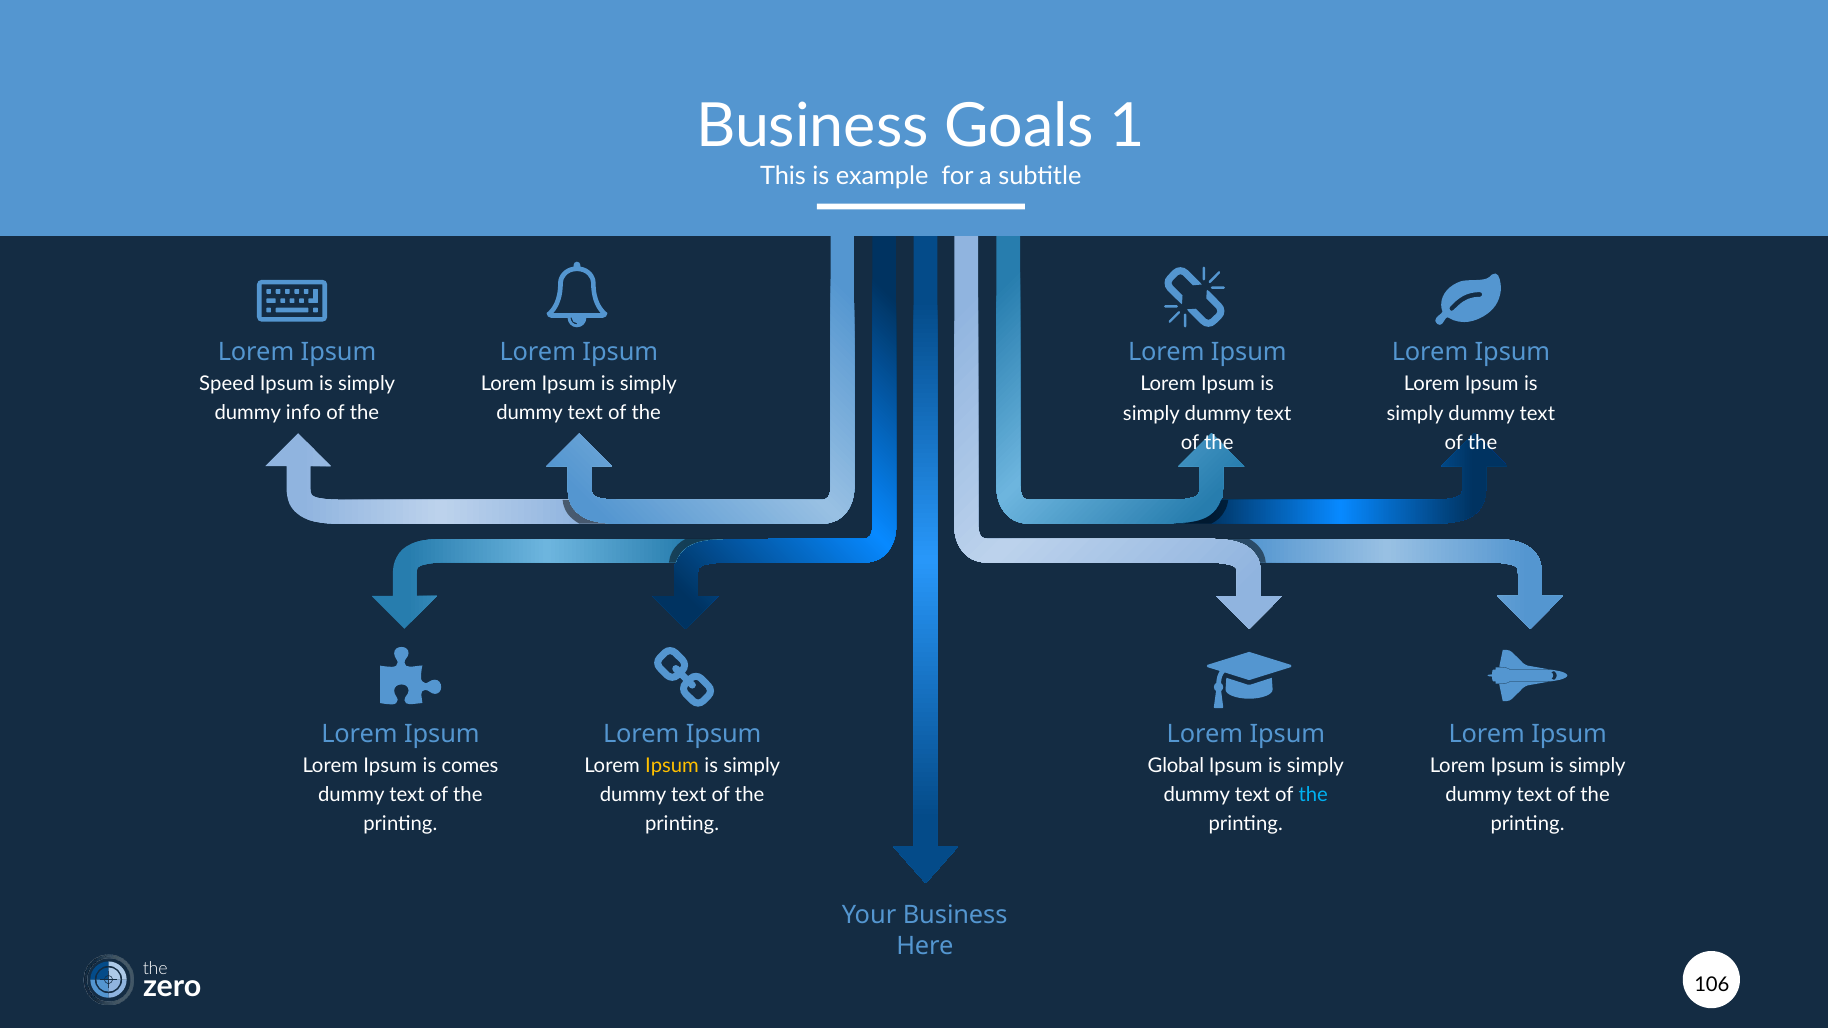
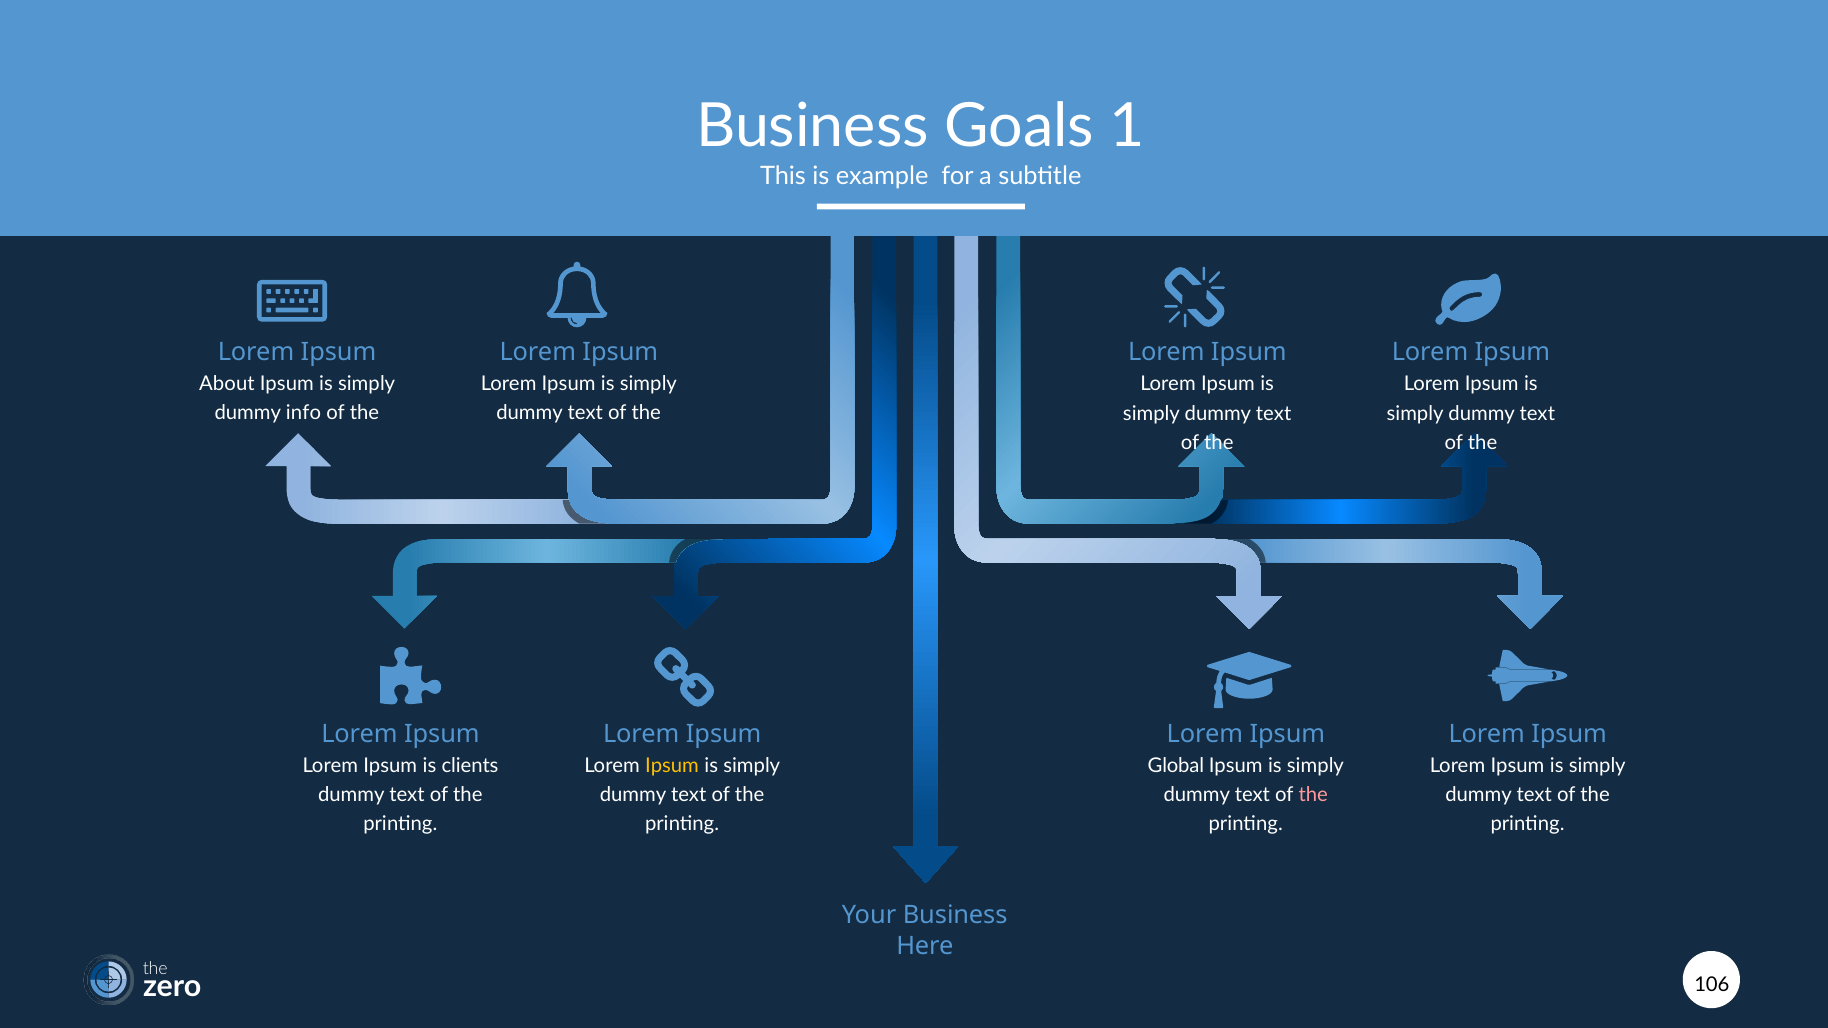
Speed: Speed -> About
comes: comes -> clients
the at (1313, 795) colour: light blue -> pink
